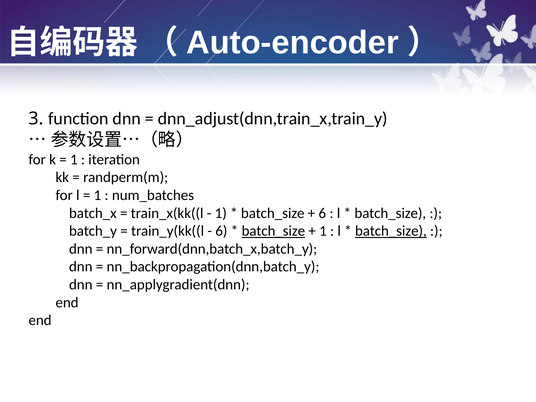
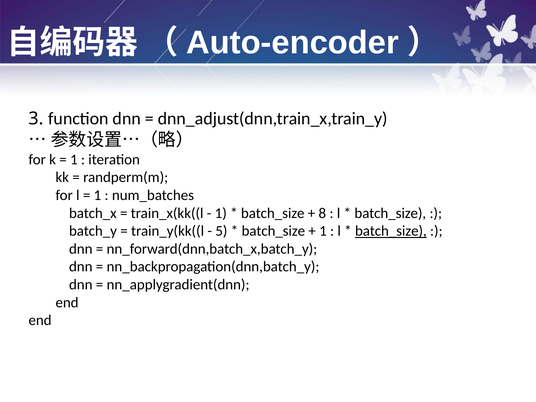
6 at (322, 213): 6 -> 8
6 at (221, 231): 6 -> 5
batch_size at (273, 231) underline: present -> none
